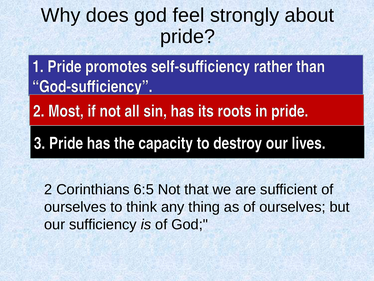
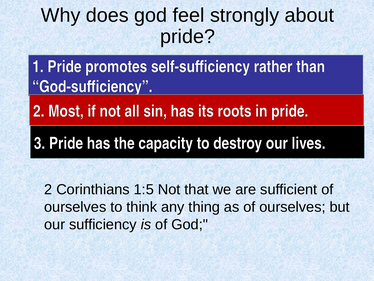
6:5: 6:5 -> 1:5
